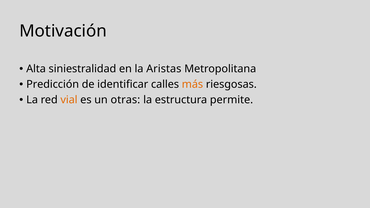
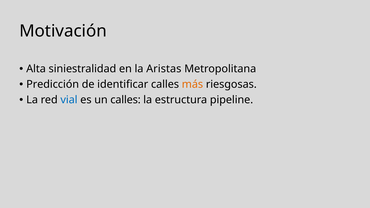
vial colour: orange -> blue
un otras: otras -> calles
permite: permite -> pipeline
